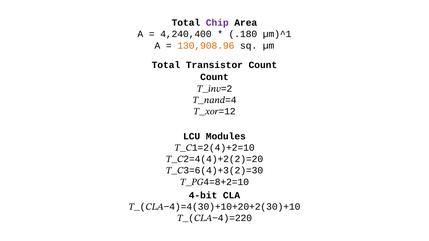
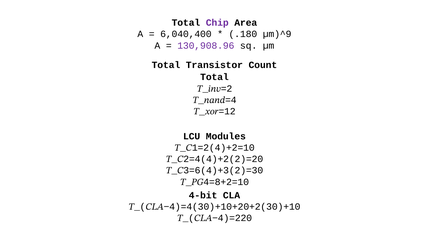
4,240,400: 4,240,400 -> 6,040,400
µm)^1: µm)^1 -> µm)^9
130,908.96 colour: orange -> purple
Count at (214, 77): Count -> Total
